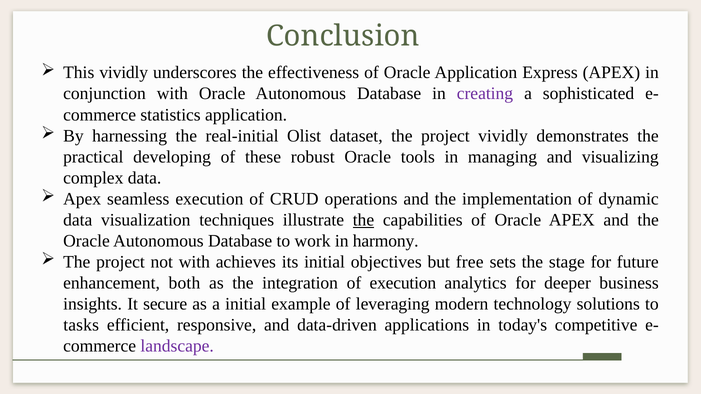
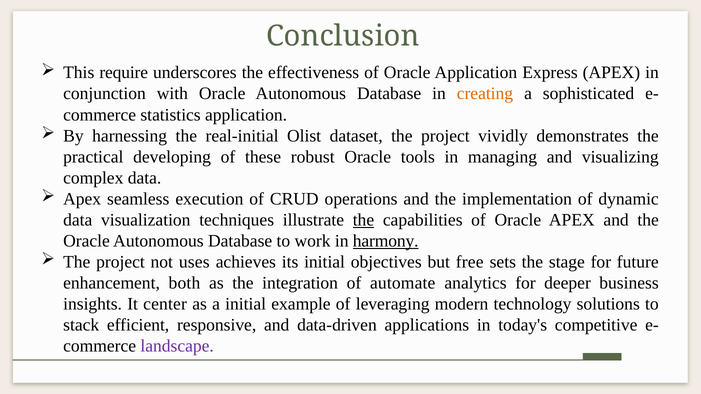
This vividly: vividly -> require
creating colour: purple -> orange
harmony underline: none -> present
not with: with -> uses
of execution: execution -> automate
secure: secure -> center
tasks: tasks -> stack
